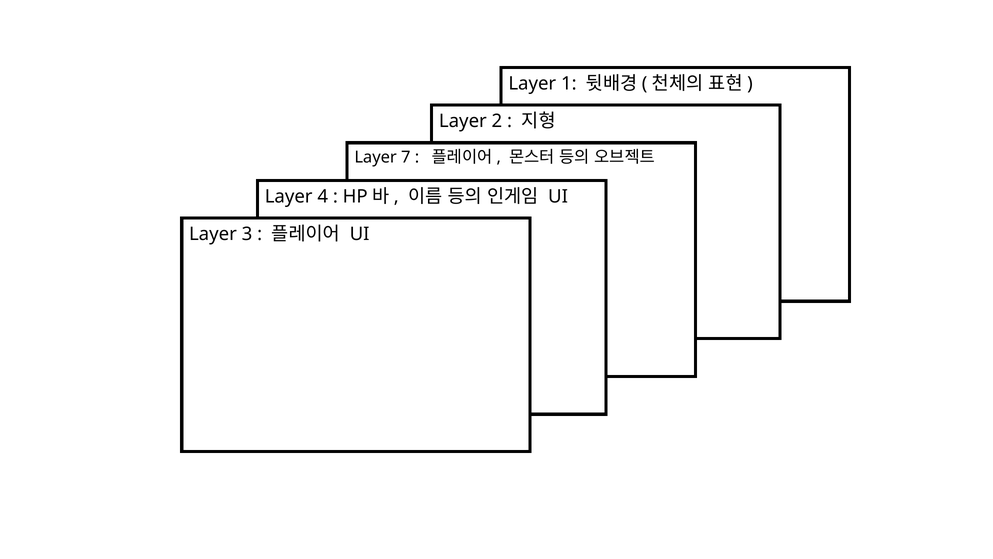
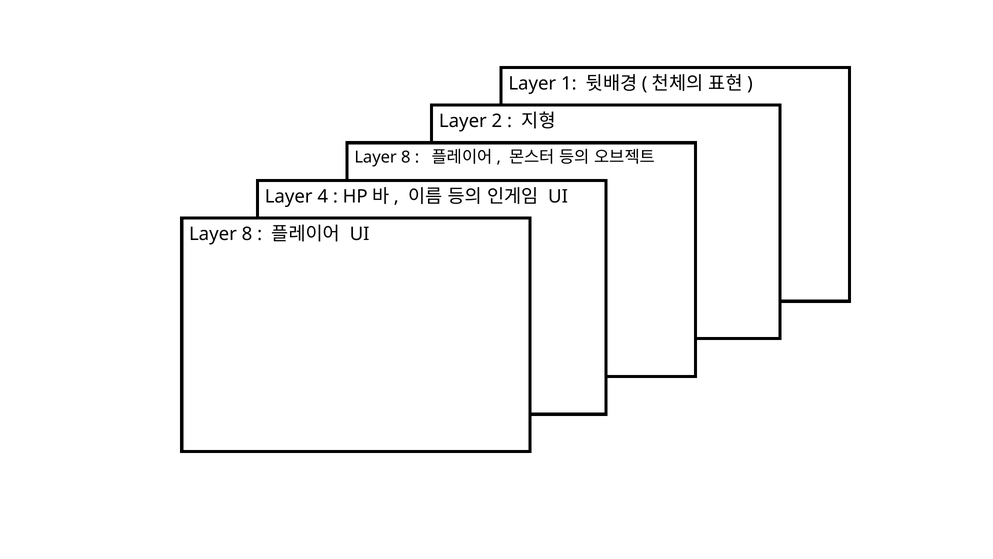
7 at (406, 157): 7 -> 8
3 at (247, 234): 3 -> 8
